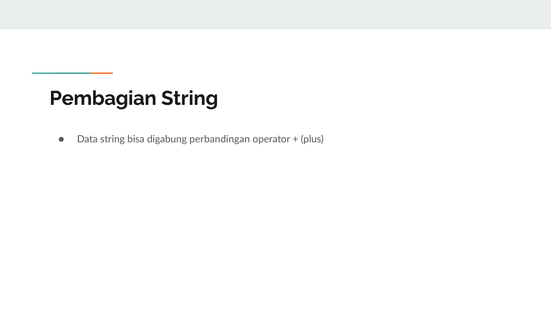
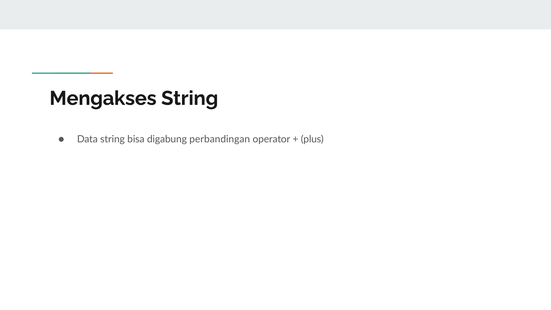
Pembagian: Pembagian -> Mengakses
